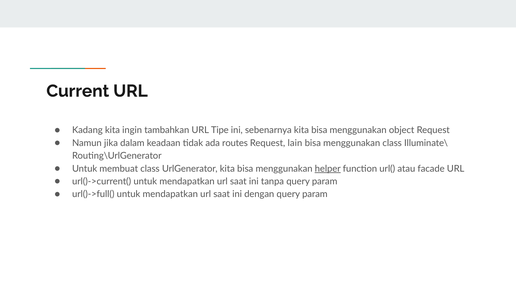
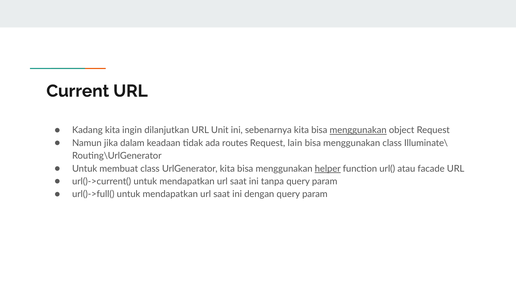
tambahkan: tambahkan -> dilanjutkan
Tipe: Tipe -> Unit
menggunakan at (358, 130) underline: none -> present
